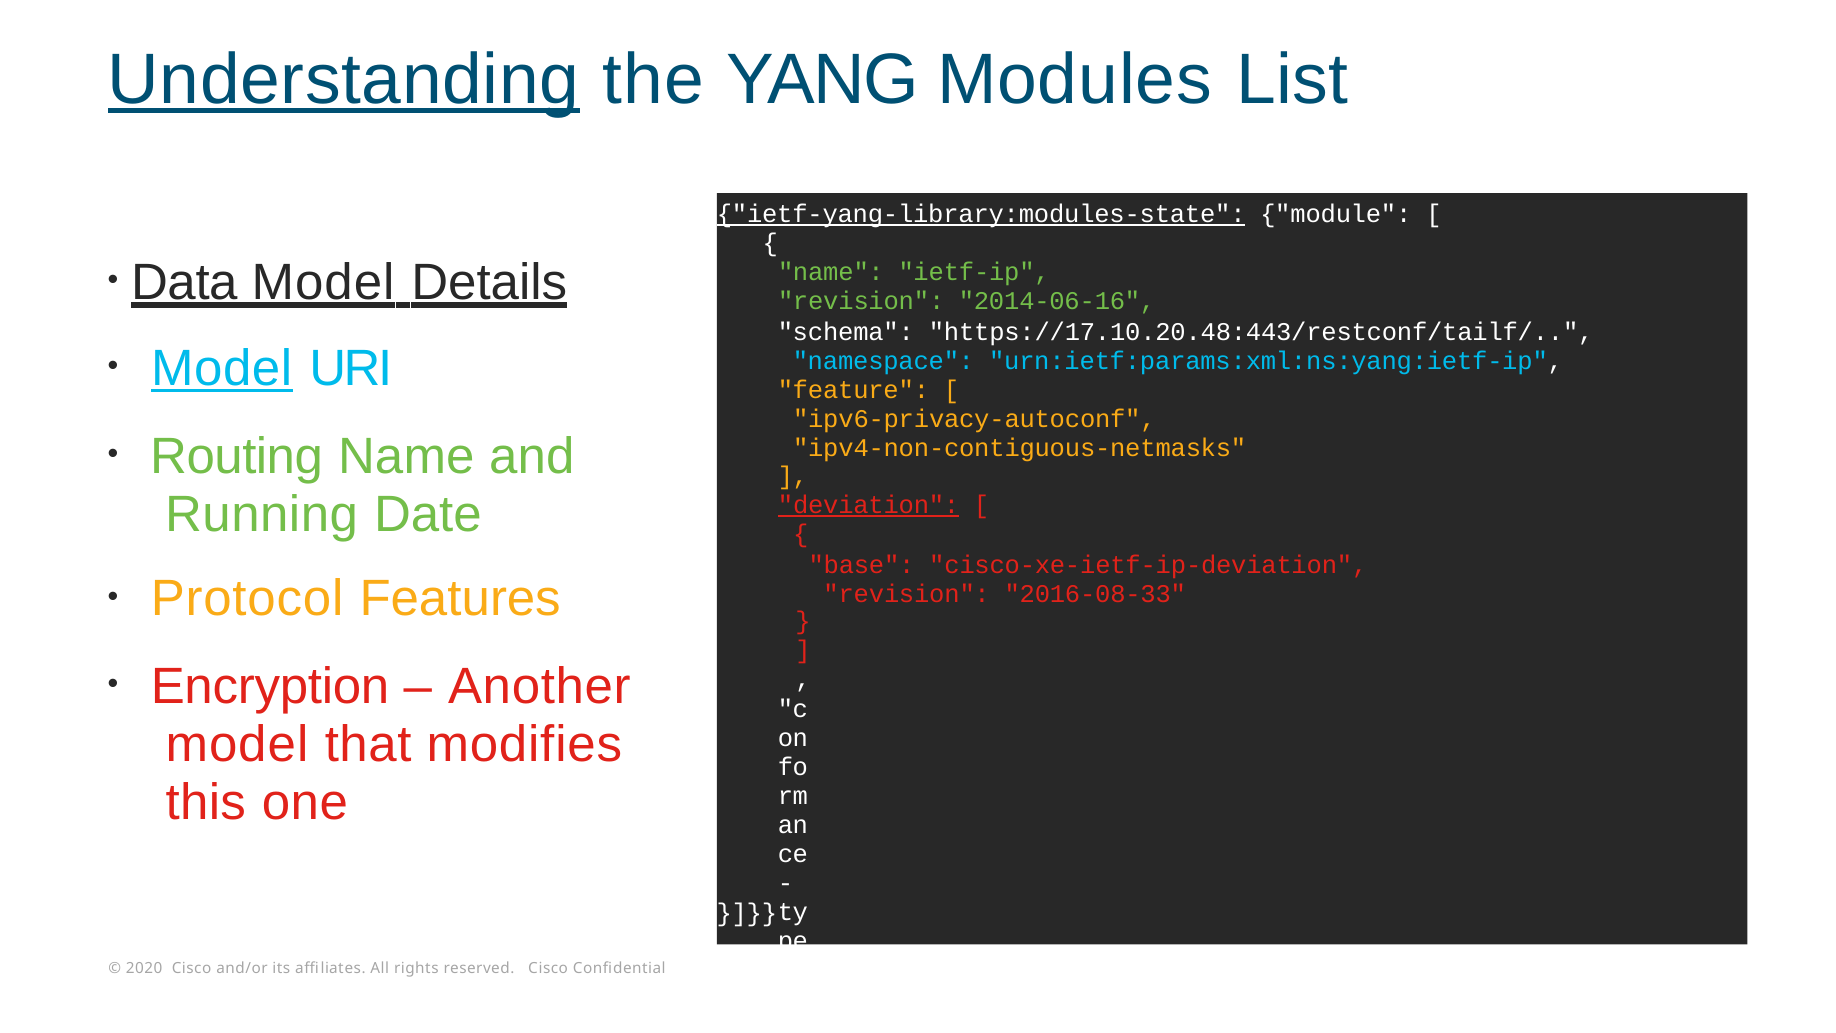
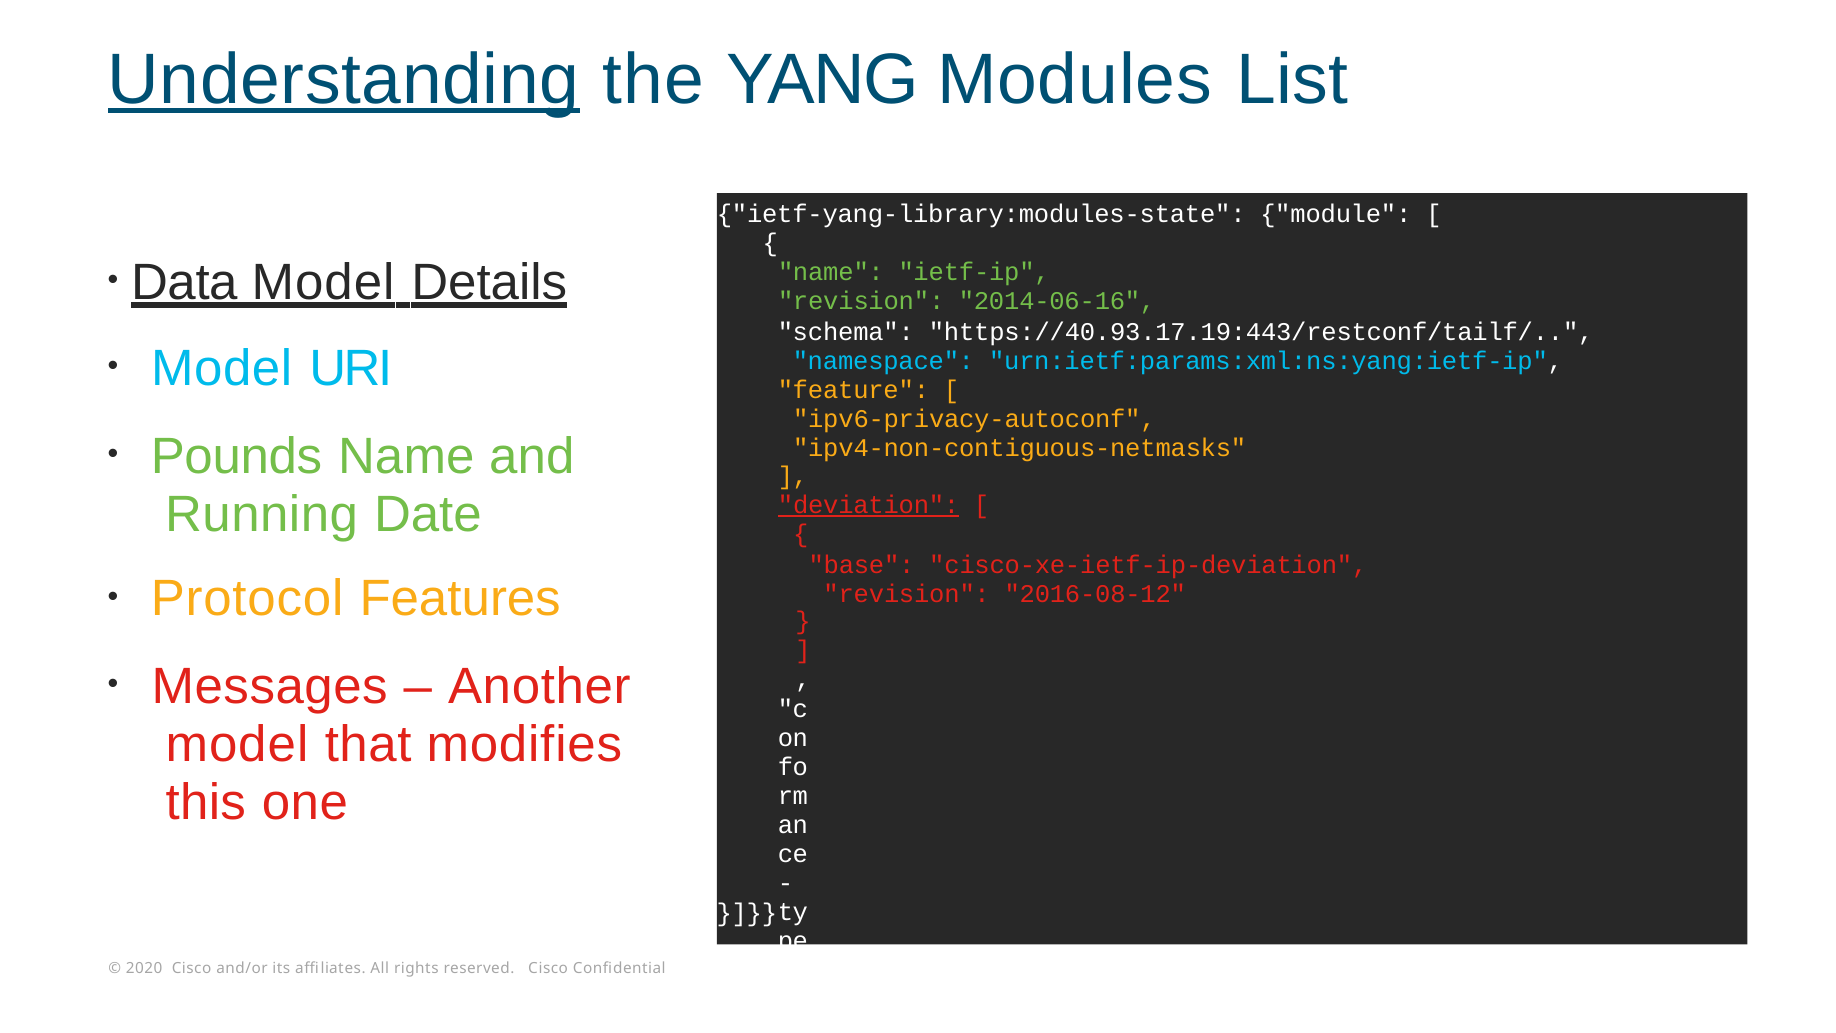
ietf-yang-library:modules-state underline: present -> none
https://17.10.20.48:443/restconf/tailf/: https://17.10.20.48:443/restconf/tailf/ -> https://40.93.17.19:443/restconf/tailf/
Model at (222, 369) underline: present -> none
Routing: Routing -> Pounds
2016-08-33: 2016-08-33 -> 2016-08-12
Encryption: Encryption -> Messages
